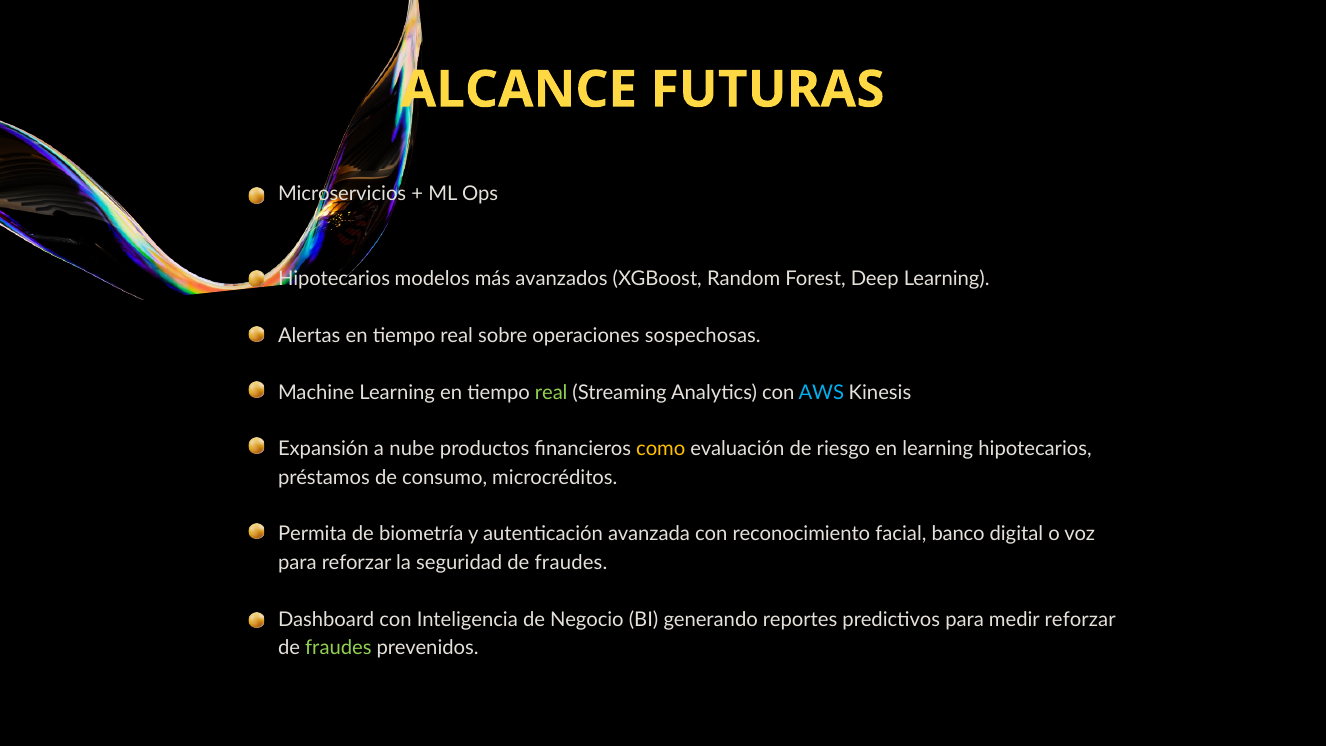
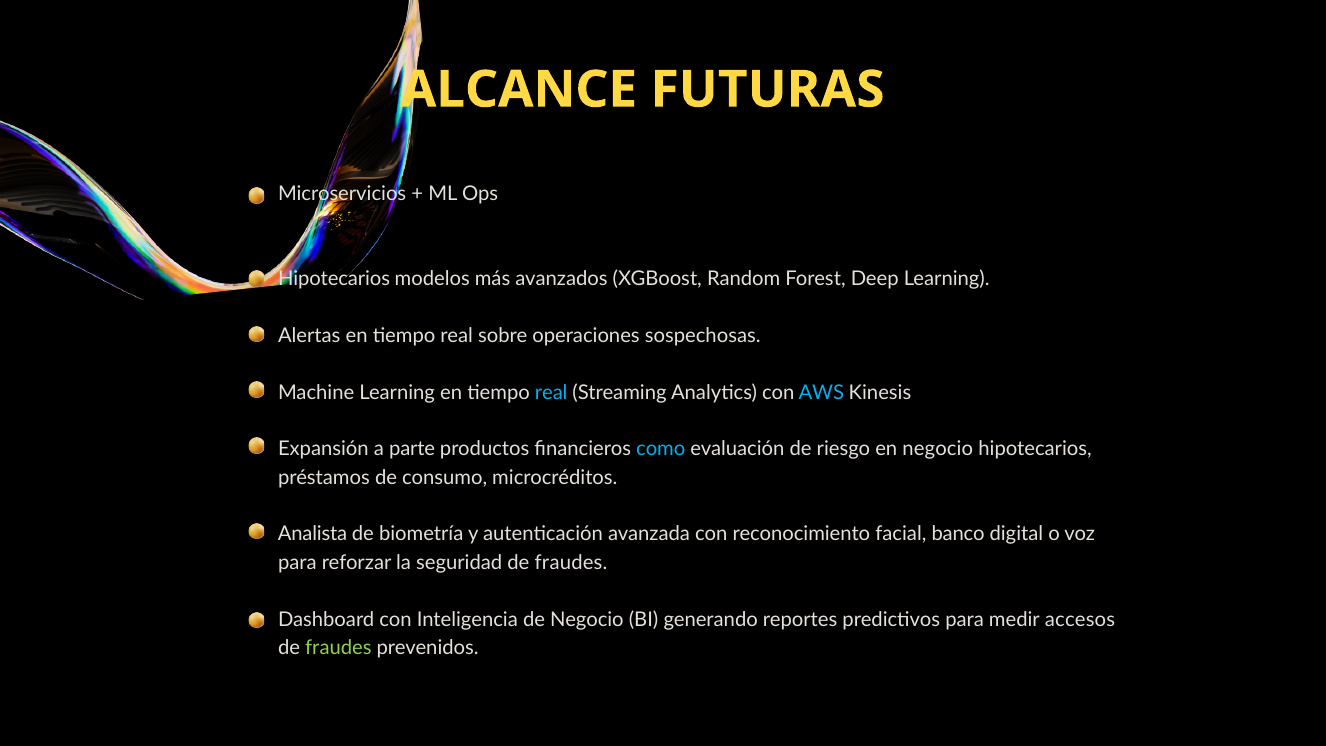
real at (551, 392) colour: light green -> light blue
nube: nube -> parte
como colour: yellow -> light blue
en learning: learning -> negocio
Permita: Permita -> Analista
medir reforzar: reforzar -> accesos
